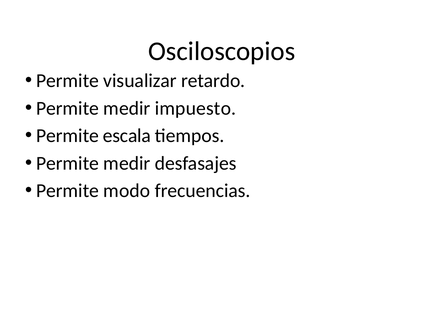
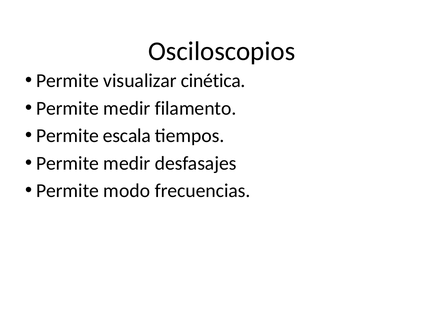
retardo: retardo -> cinética
impuesto: impuesto -> filamento
